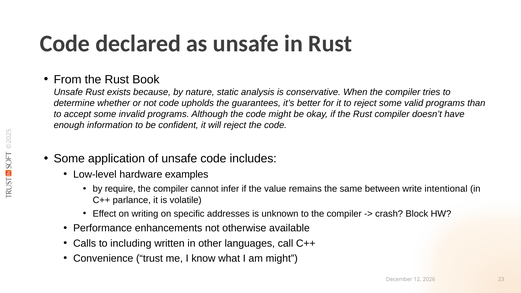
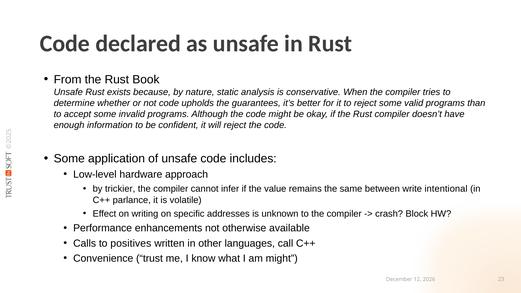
examples: examples -> approach
require: require -> trickier
including: including -> positives
